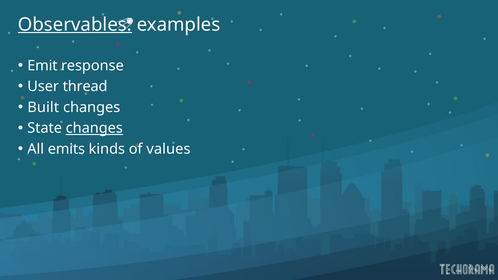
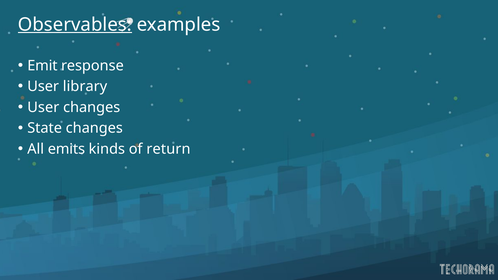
thread: thread -> library
Built at (43, 107): Built -> User
changes at (94, 128) underline: present -> none
values: values -> return
